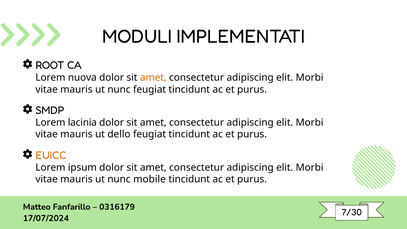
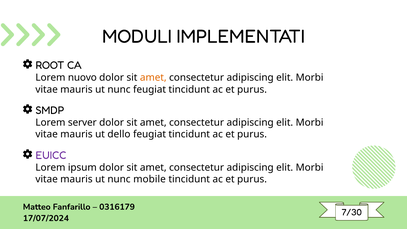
nuova: nuova -> nuovo
lacinia: lacinia -> server
EUICC colour: orange -> purple
